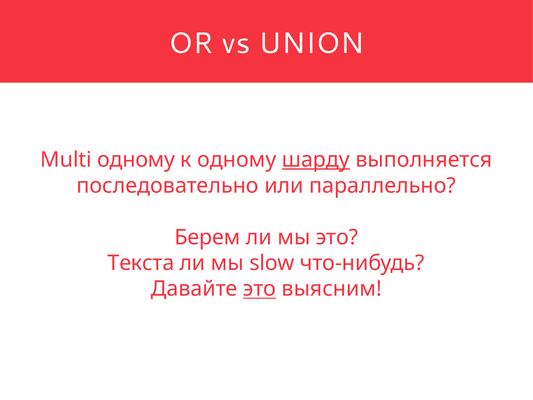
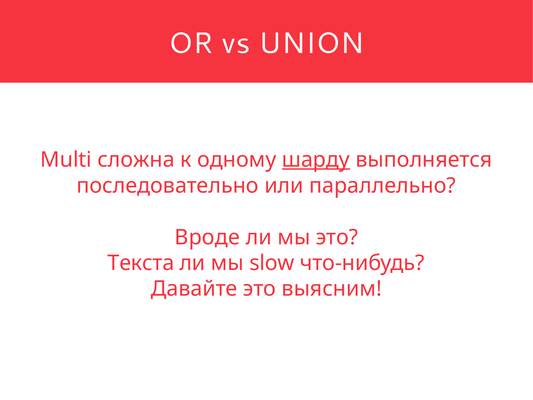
Multi одному: одному -> сложна
Берем: Берем -> Вроде
это at (260, 289) underline: present -> none
